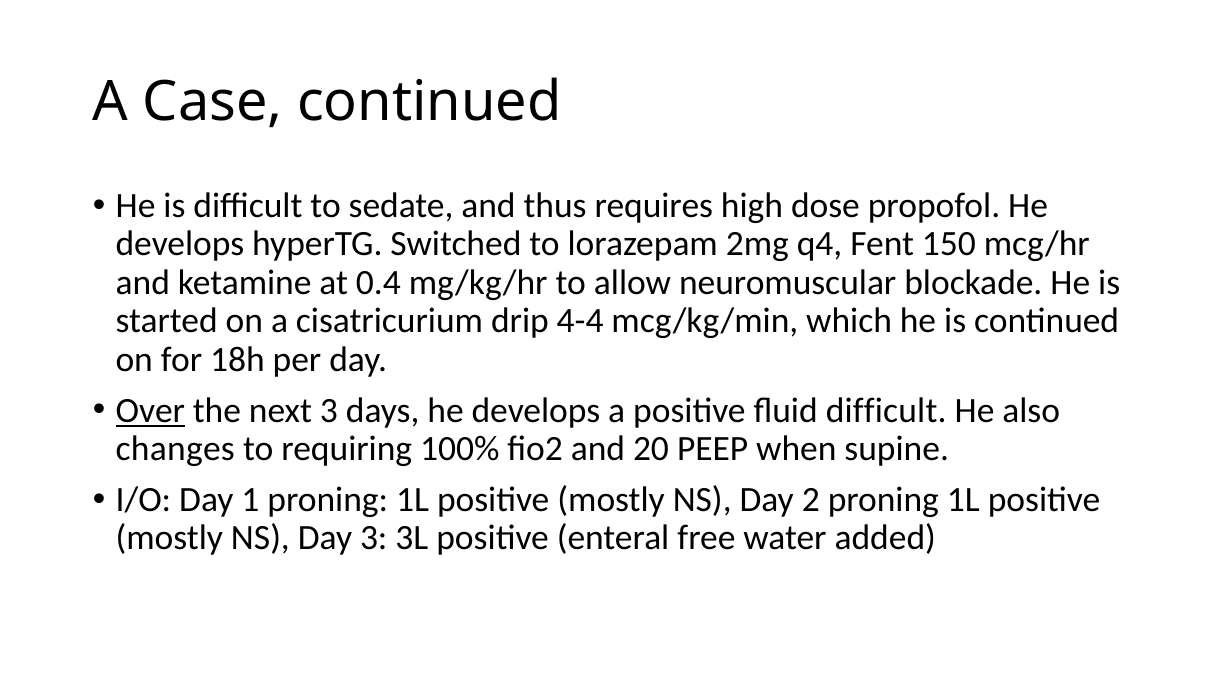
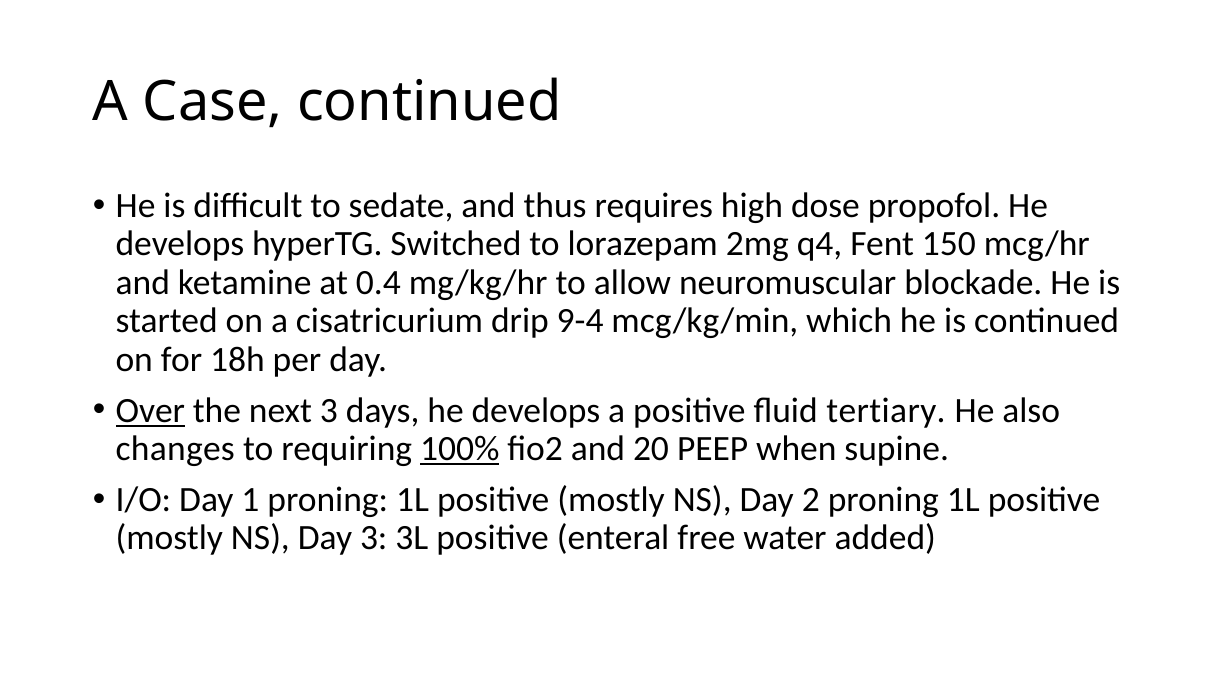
4-4: 4-4 -> 9-4
fluid difficult: difficult -> tertiary
100% underline: none -> present
